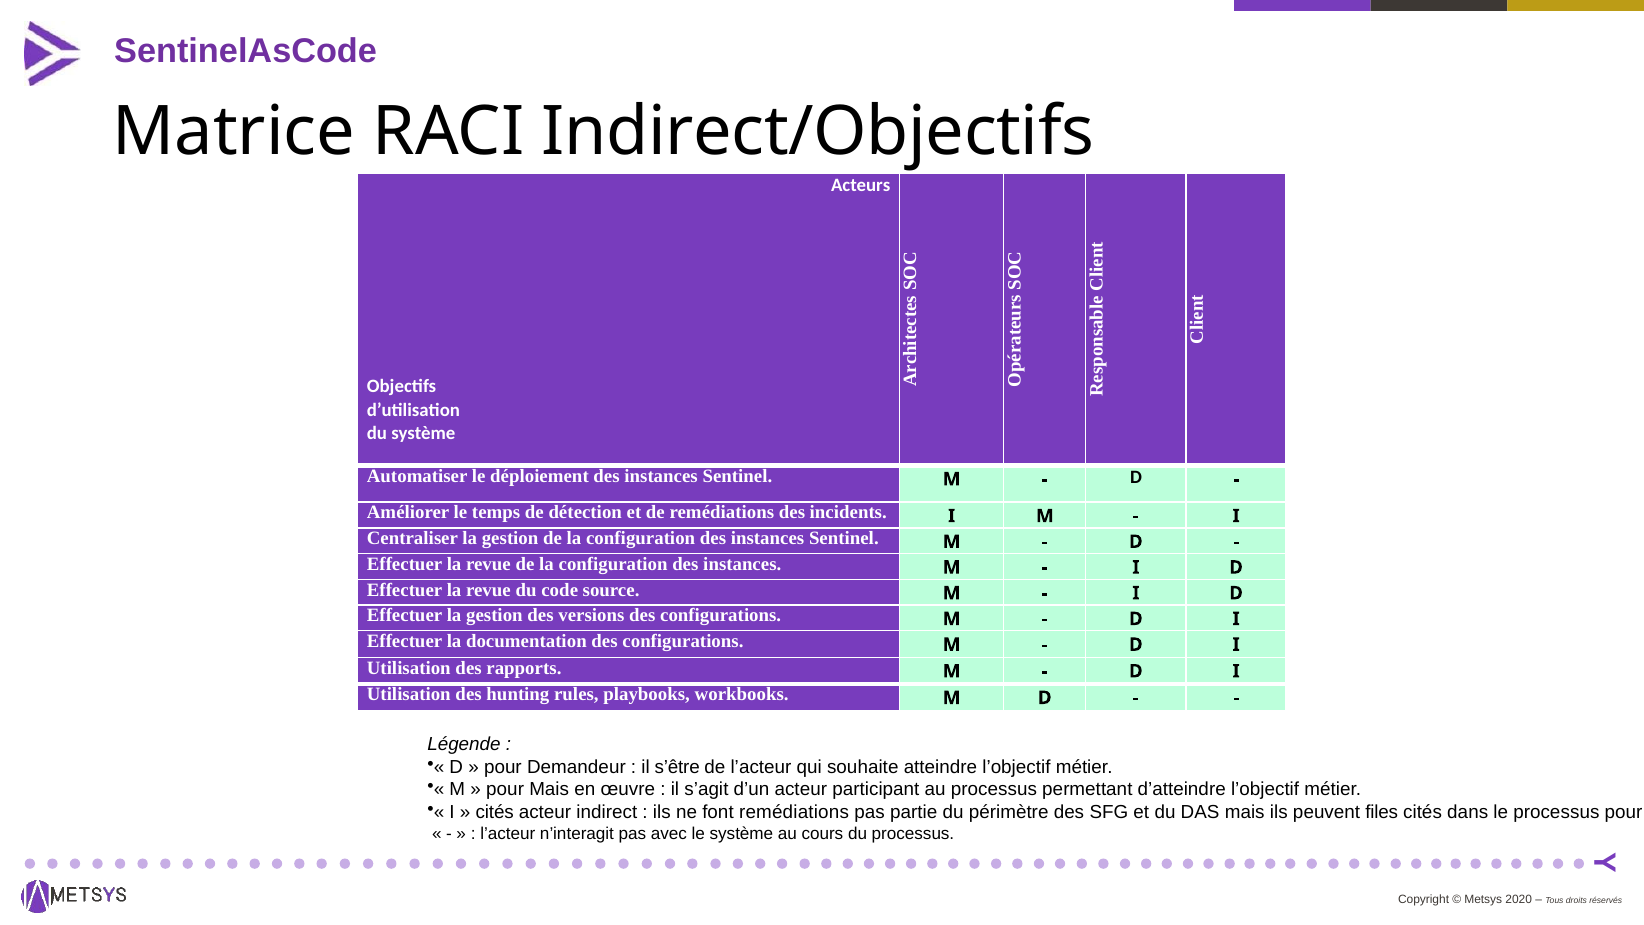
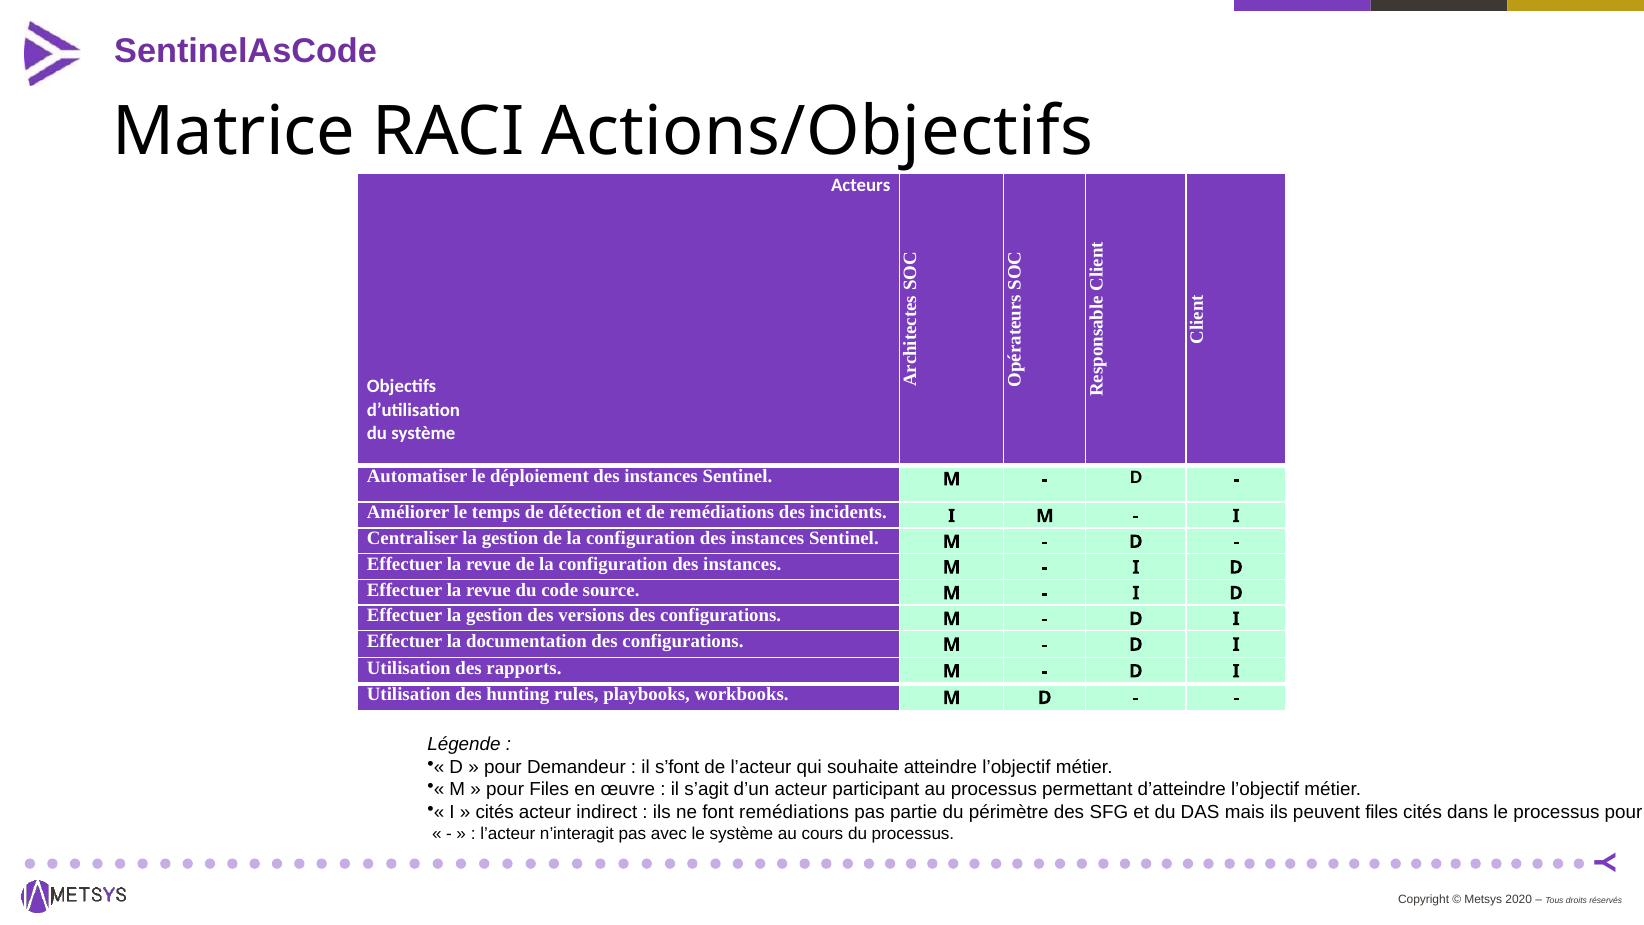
Indirect/Objectifs: Indirect/Objectifs -> Actions/Objectifs
s’être: s’être -> s’font
pour Mais: Mais -> Files
